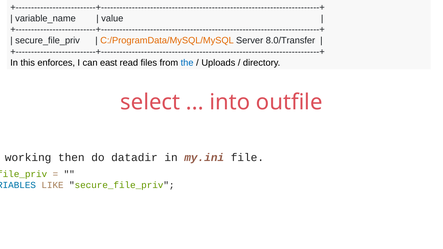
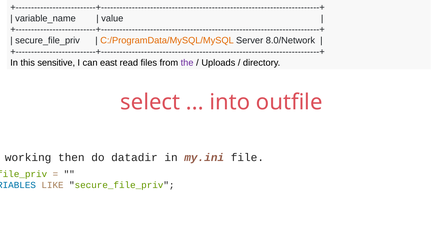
8.0/Transfer: 8.0/Transfer -> 8.0/Network
enforces: enforces -> sensitive
the colour: blue -> purple
